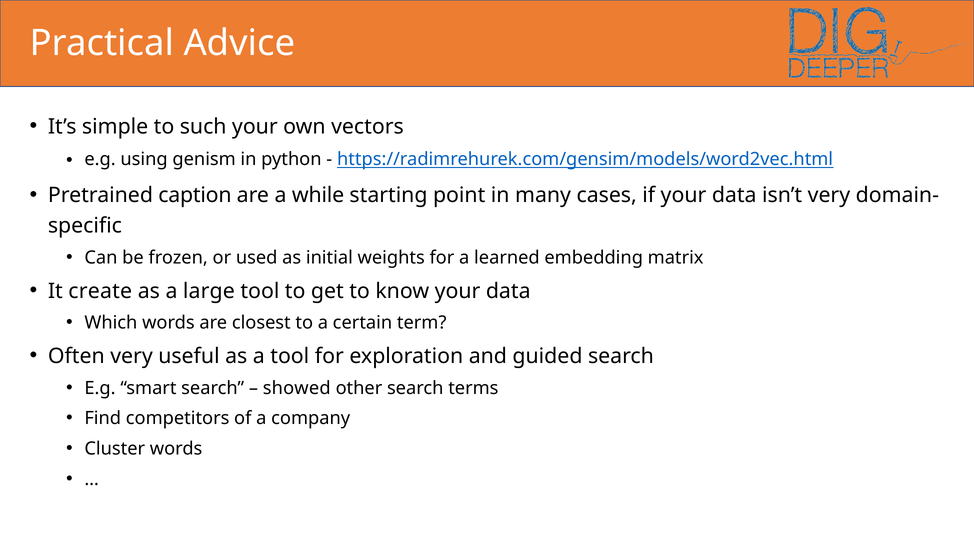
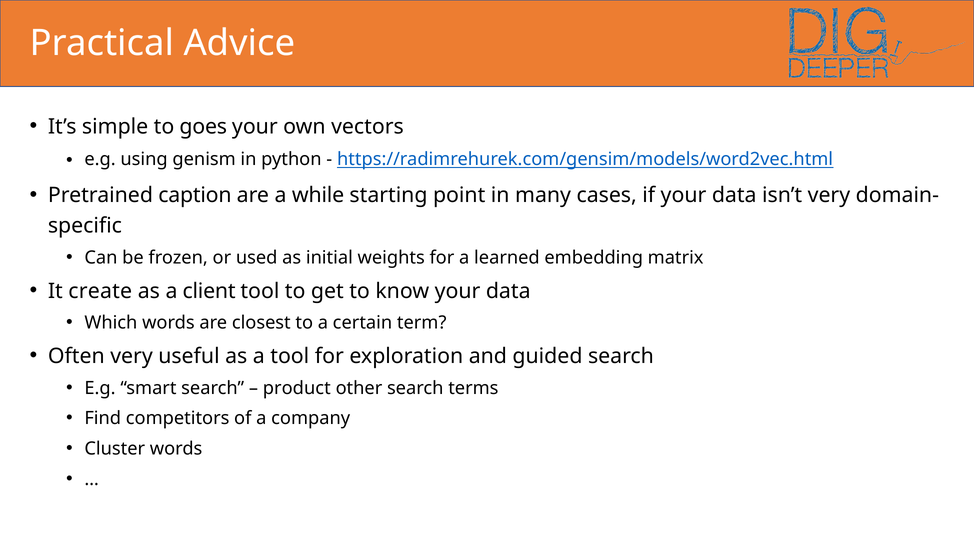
such: such -> goes
large: large -> client
showed: showed -> product
